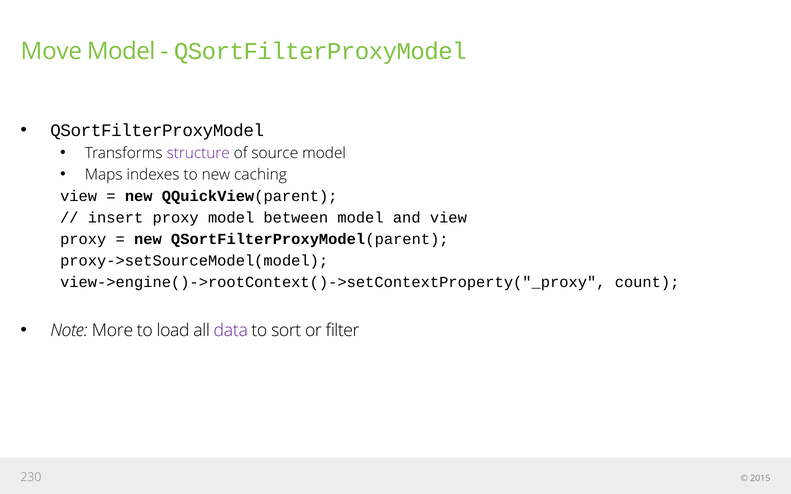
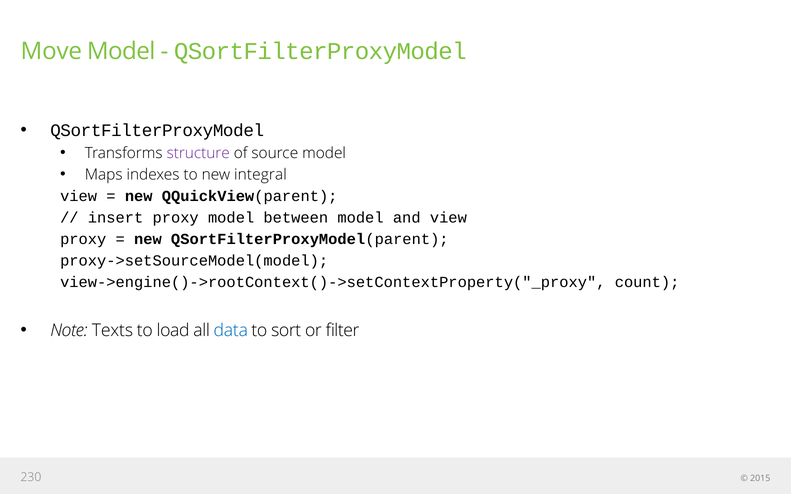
caching: caching -> integral
More: More -> Texts
data colour: purple -> blue
